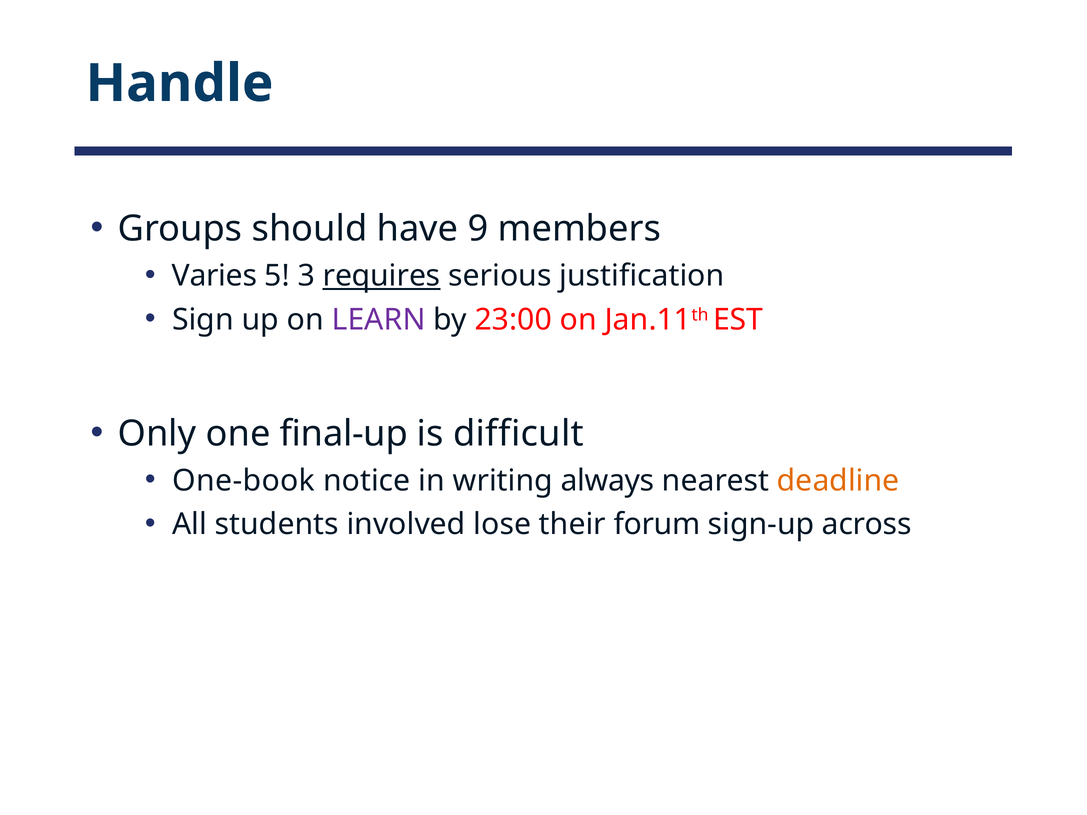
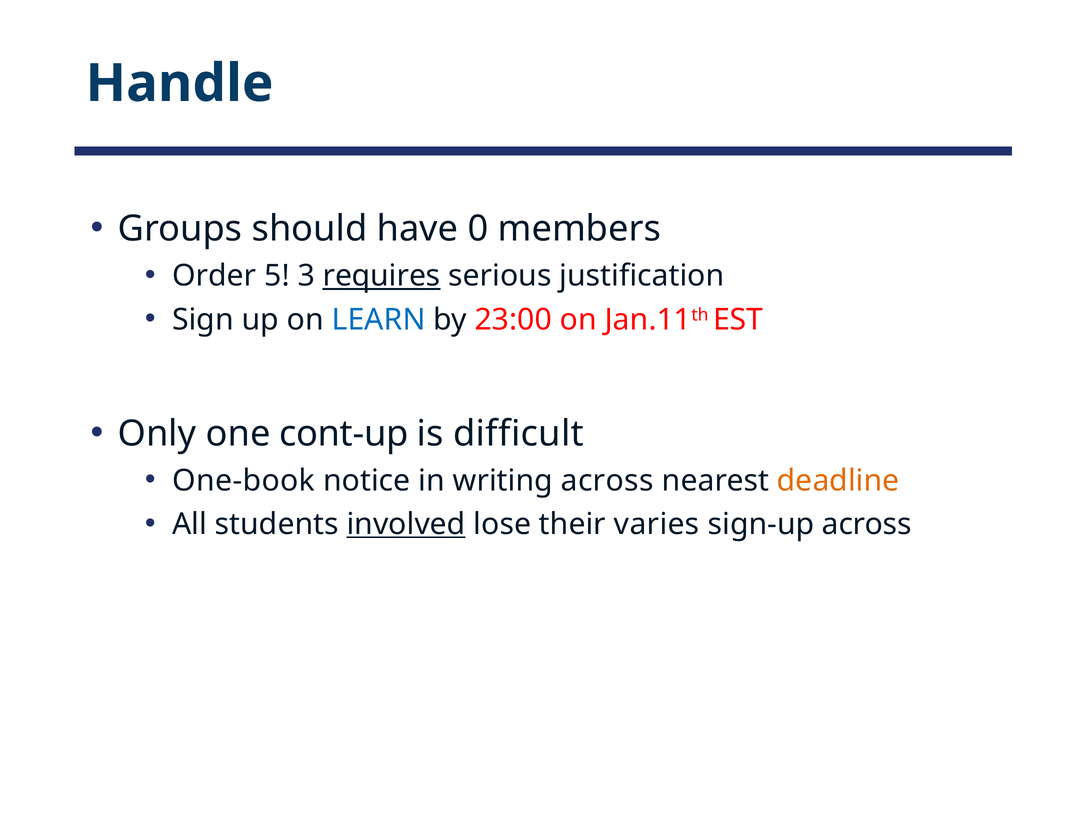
9: 9 -> 0
Varies: Varies -> Order
LEARN colour: purple -> blue
final-up: final-up -> cont-up
writing always: always -> across
involved underline: none -> present
forum: forum -> varies
